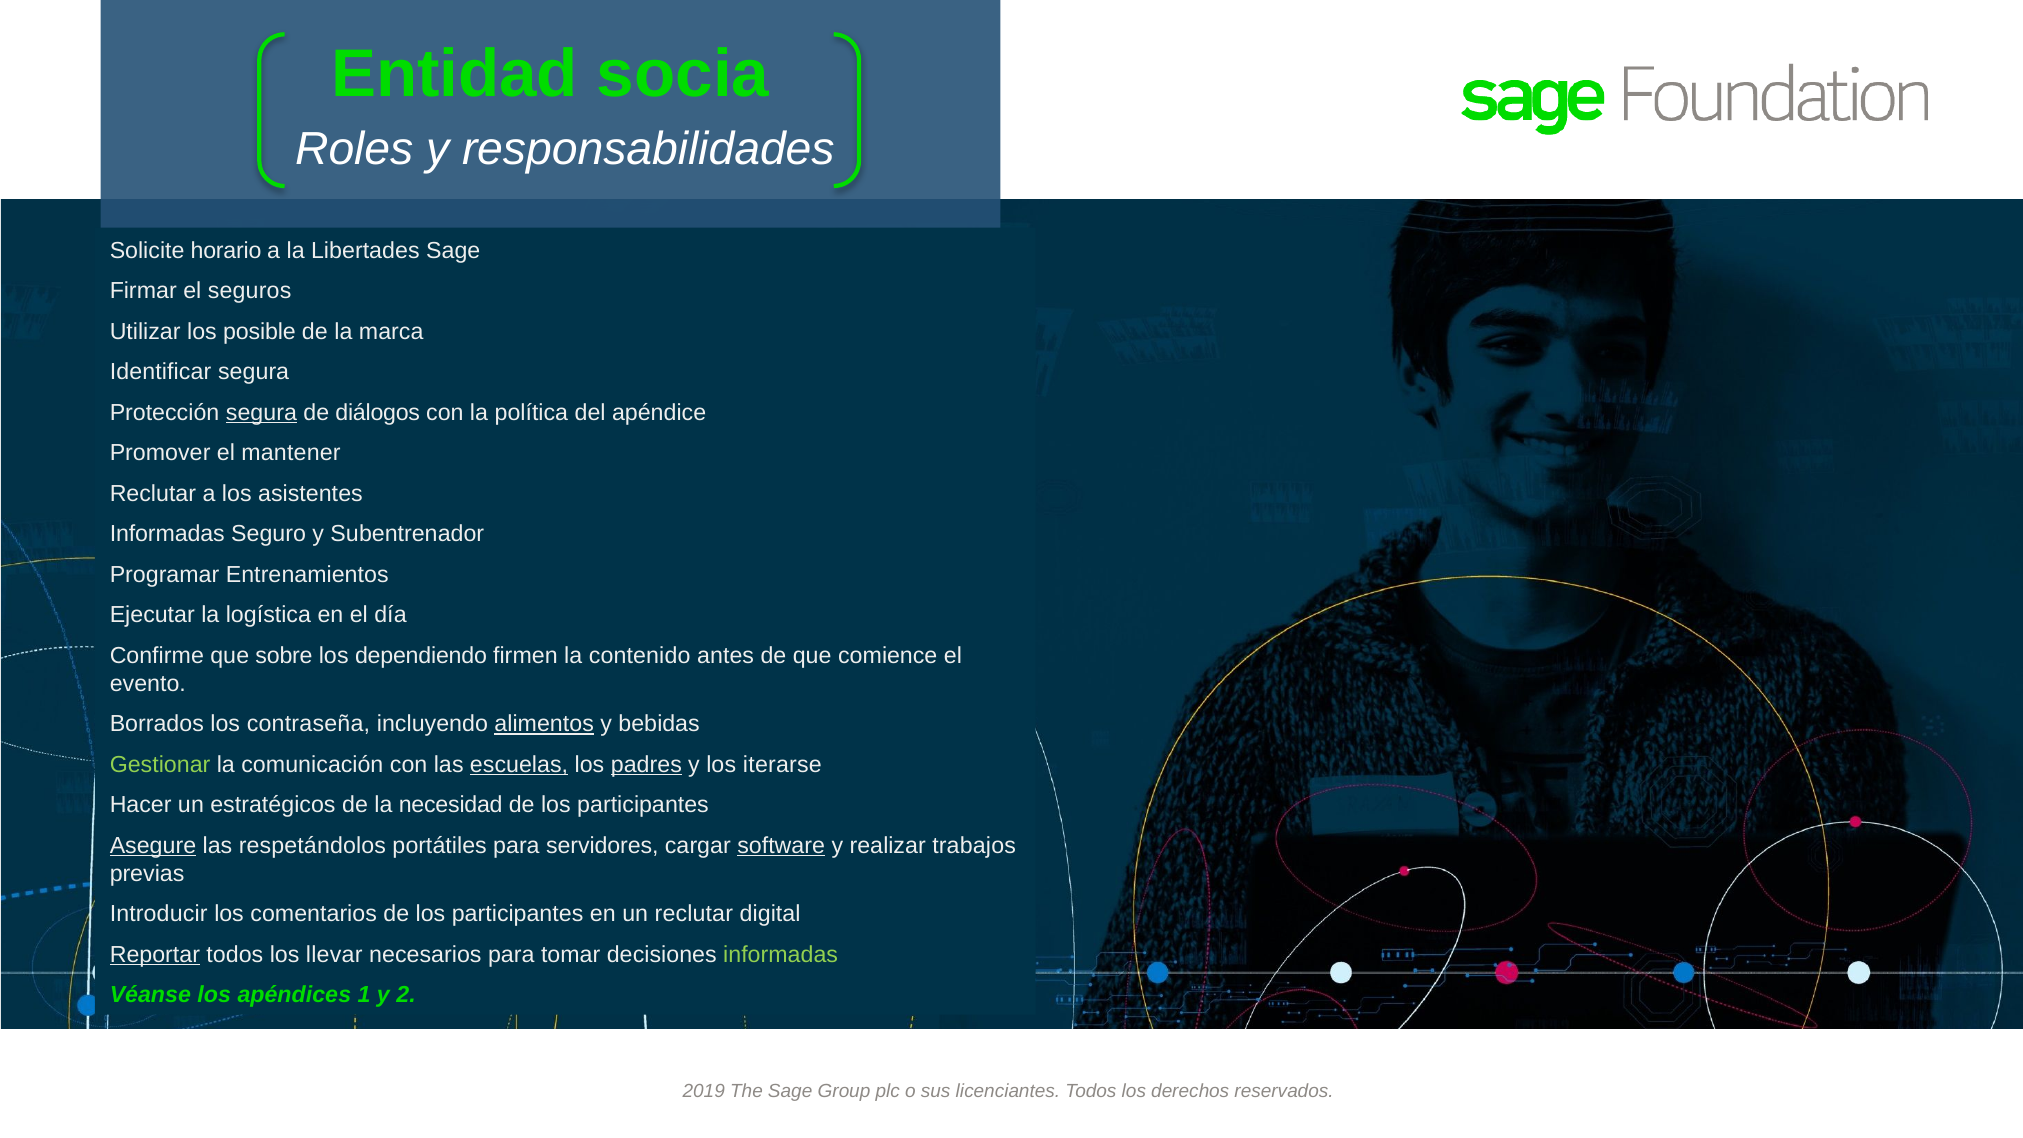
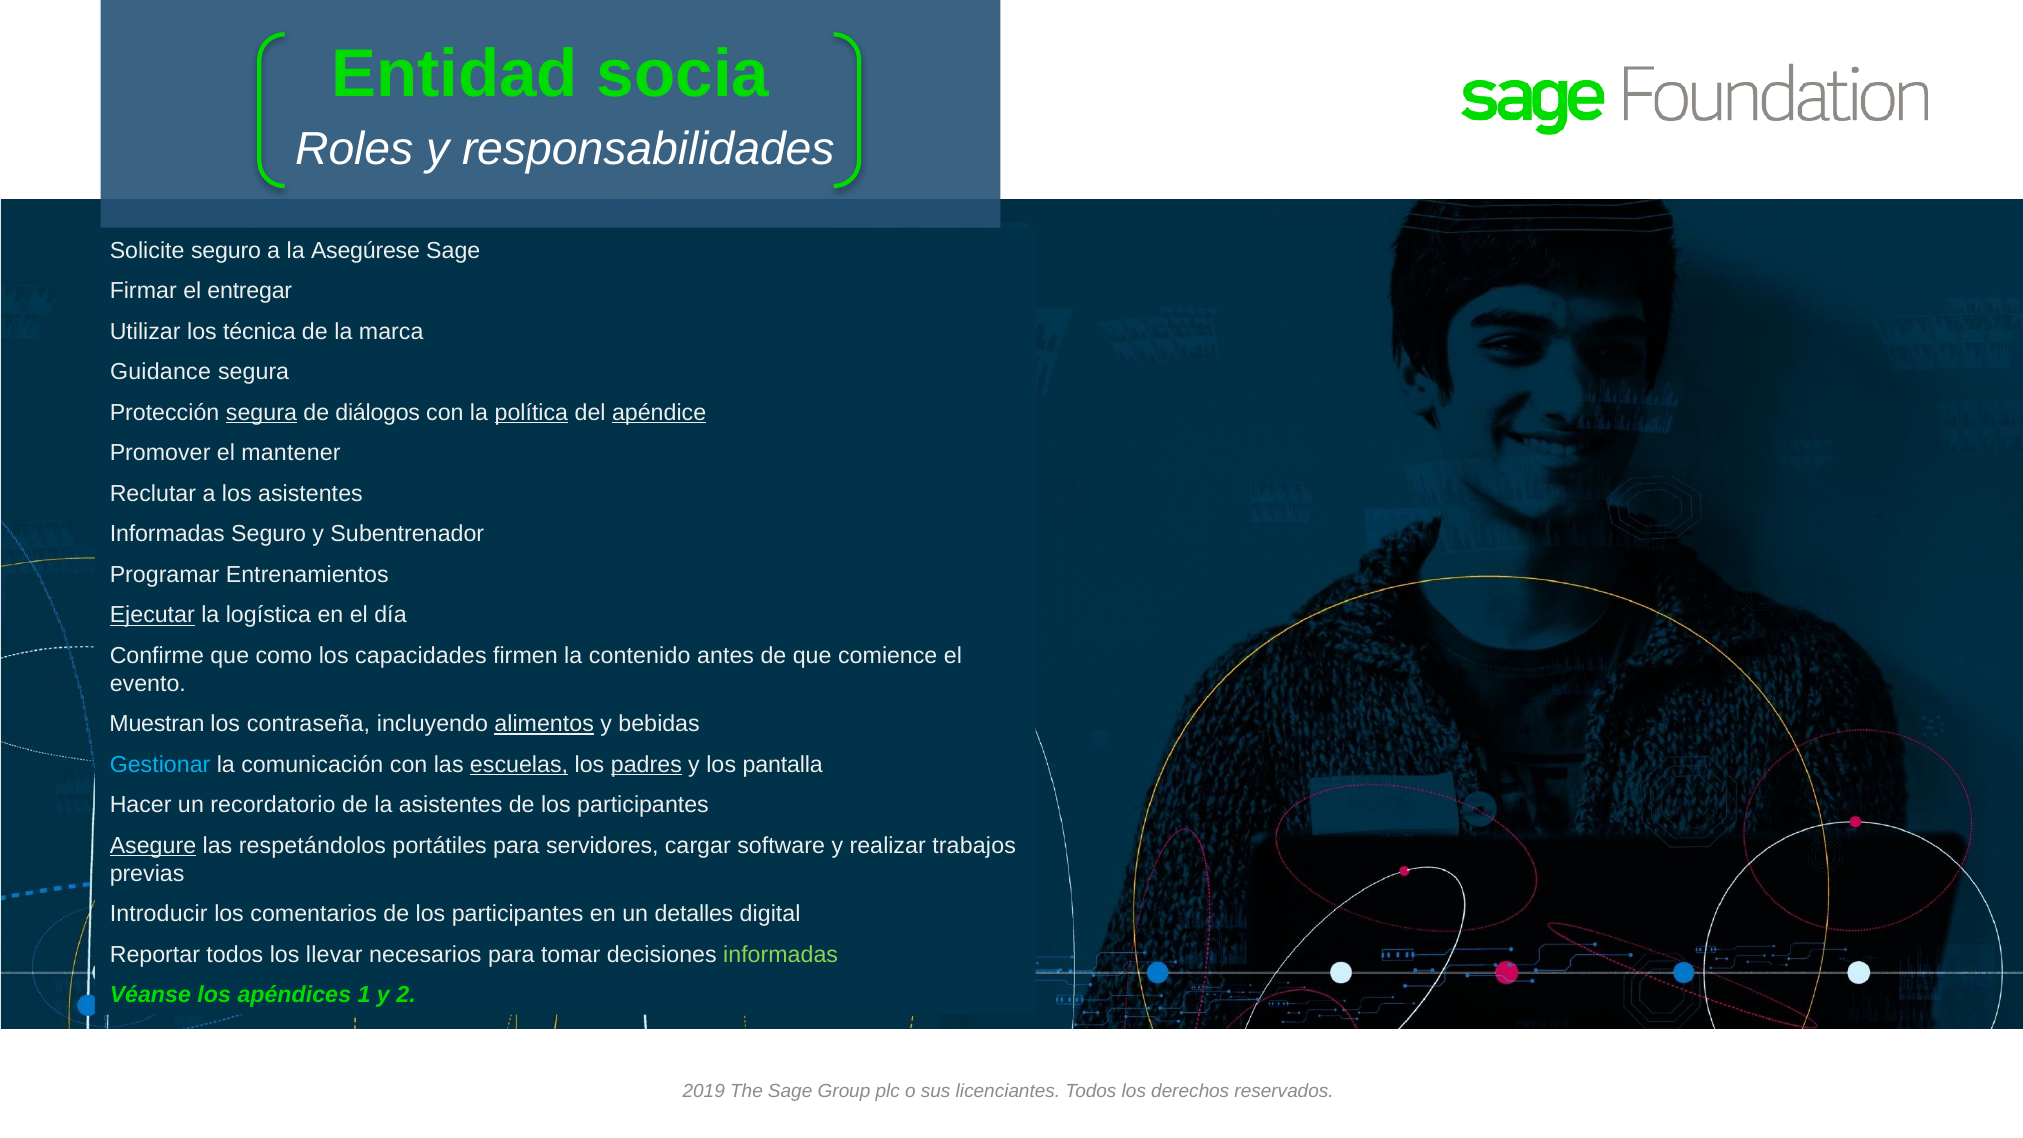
Solicite horario: horario -> seguro
Libertades: Libertades -> Asegúrese
seguros: seguros -> entregar
posible: posible -> técnica
Identificar: Identificar -> Guidance
política underline: none -> present
apéndice underline: none -> present
Ejecutar underline: none -> present
sobre: sobre -> como
dependiendo: dependiendo -> capacidades
Borrados: Borrados -> Muestran
Gestionar colour: light green -> light blue
iterarse: iterarse -> pantalla
estratégicos: estratégicos -> recordatorio
la necesidad: necesidad -> asistentes
software underline: present -> none
un reclutar: reclutar -> detalles
Reportar underline: present -> none
